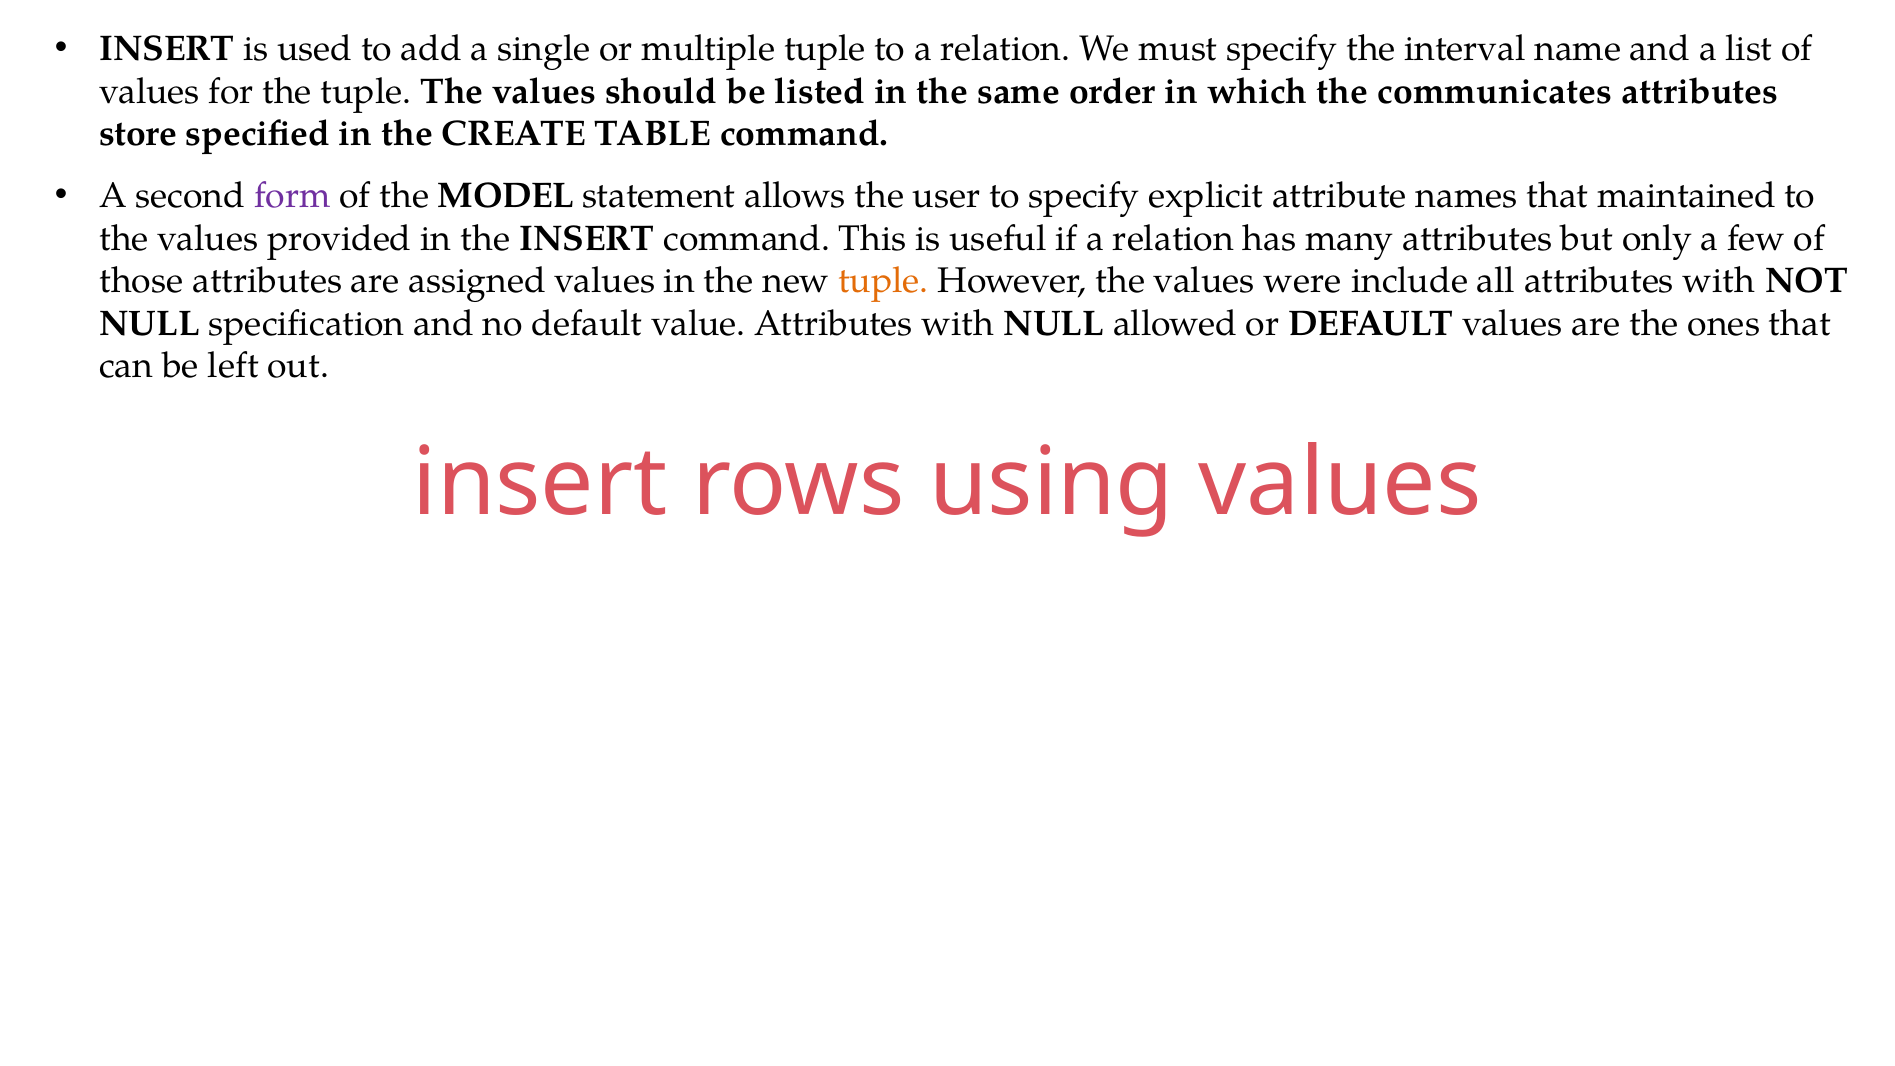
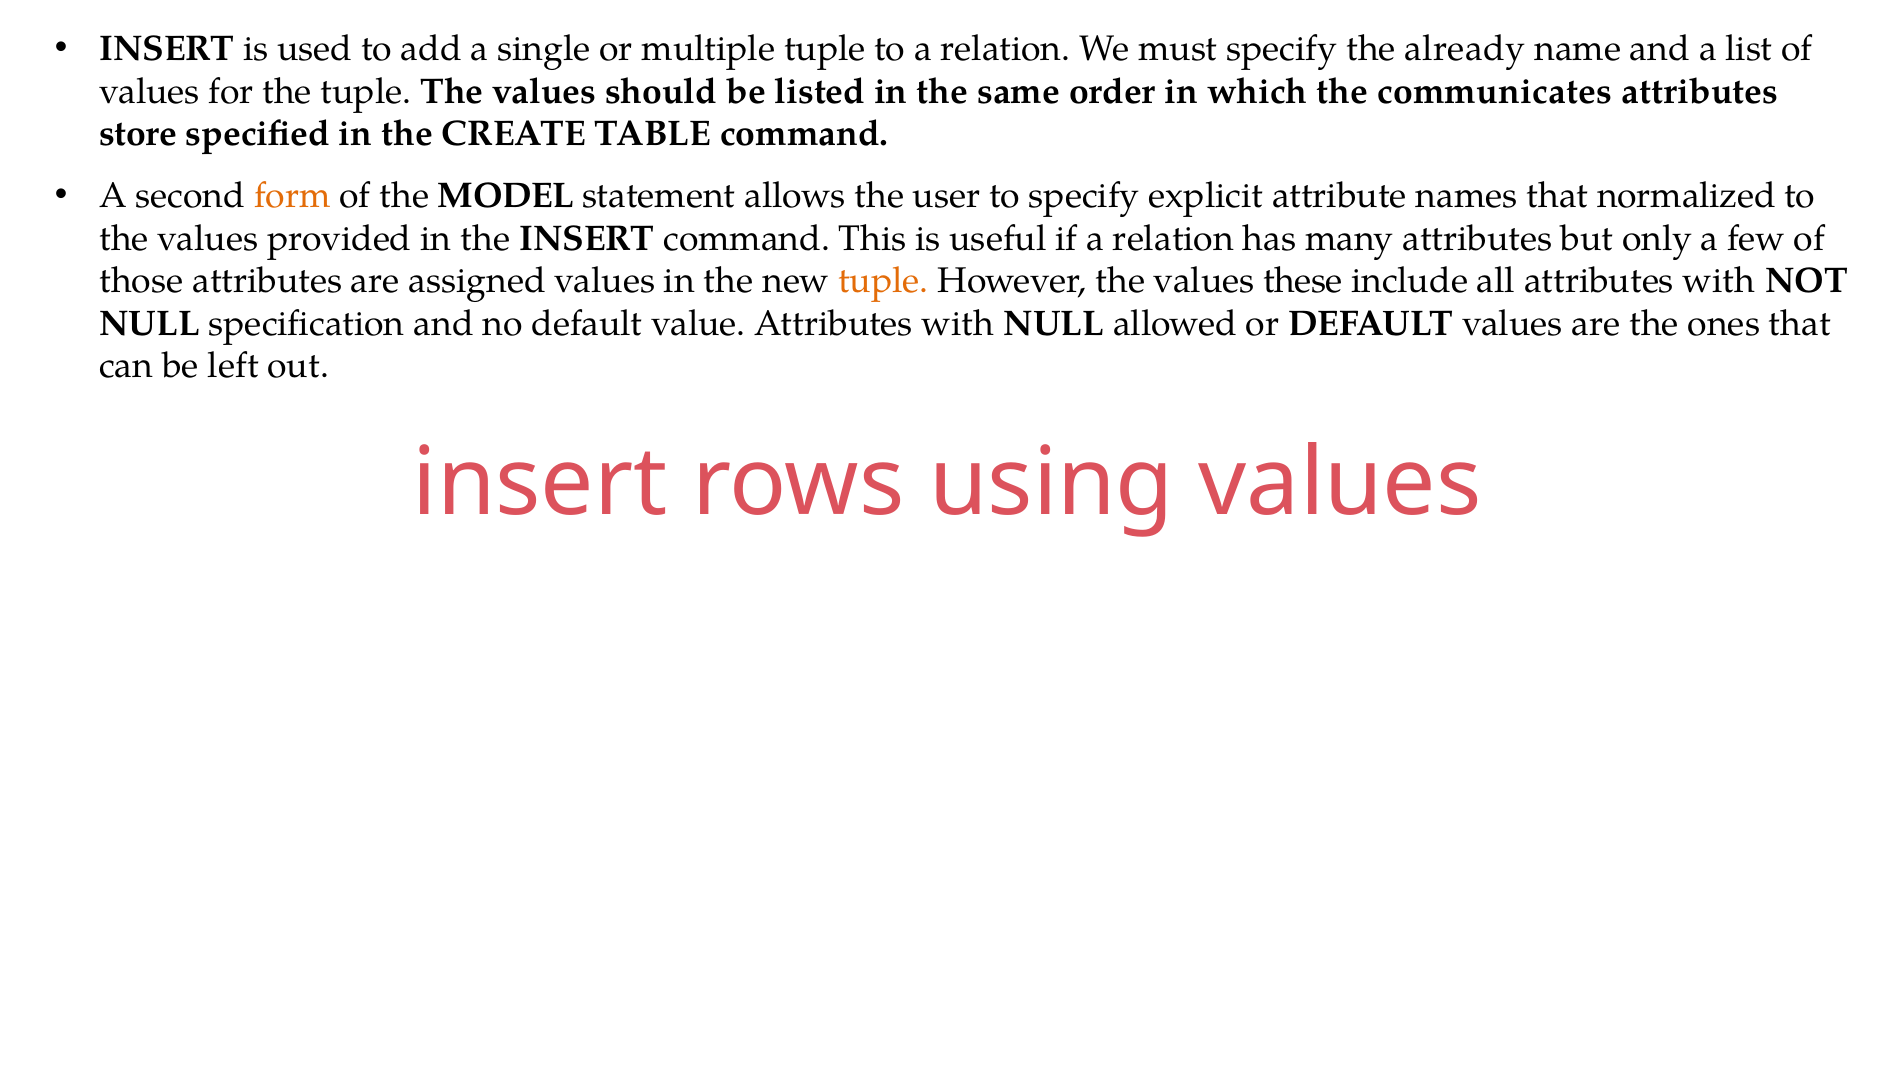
interval: interval -> already
form colour: purple -> orange
maintained: maintained -> normalized
were: were -> these
